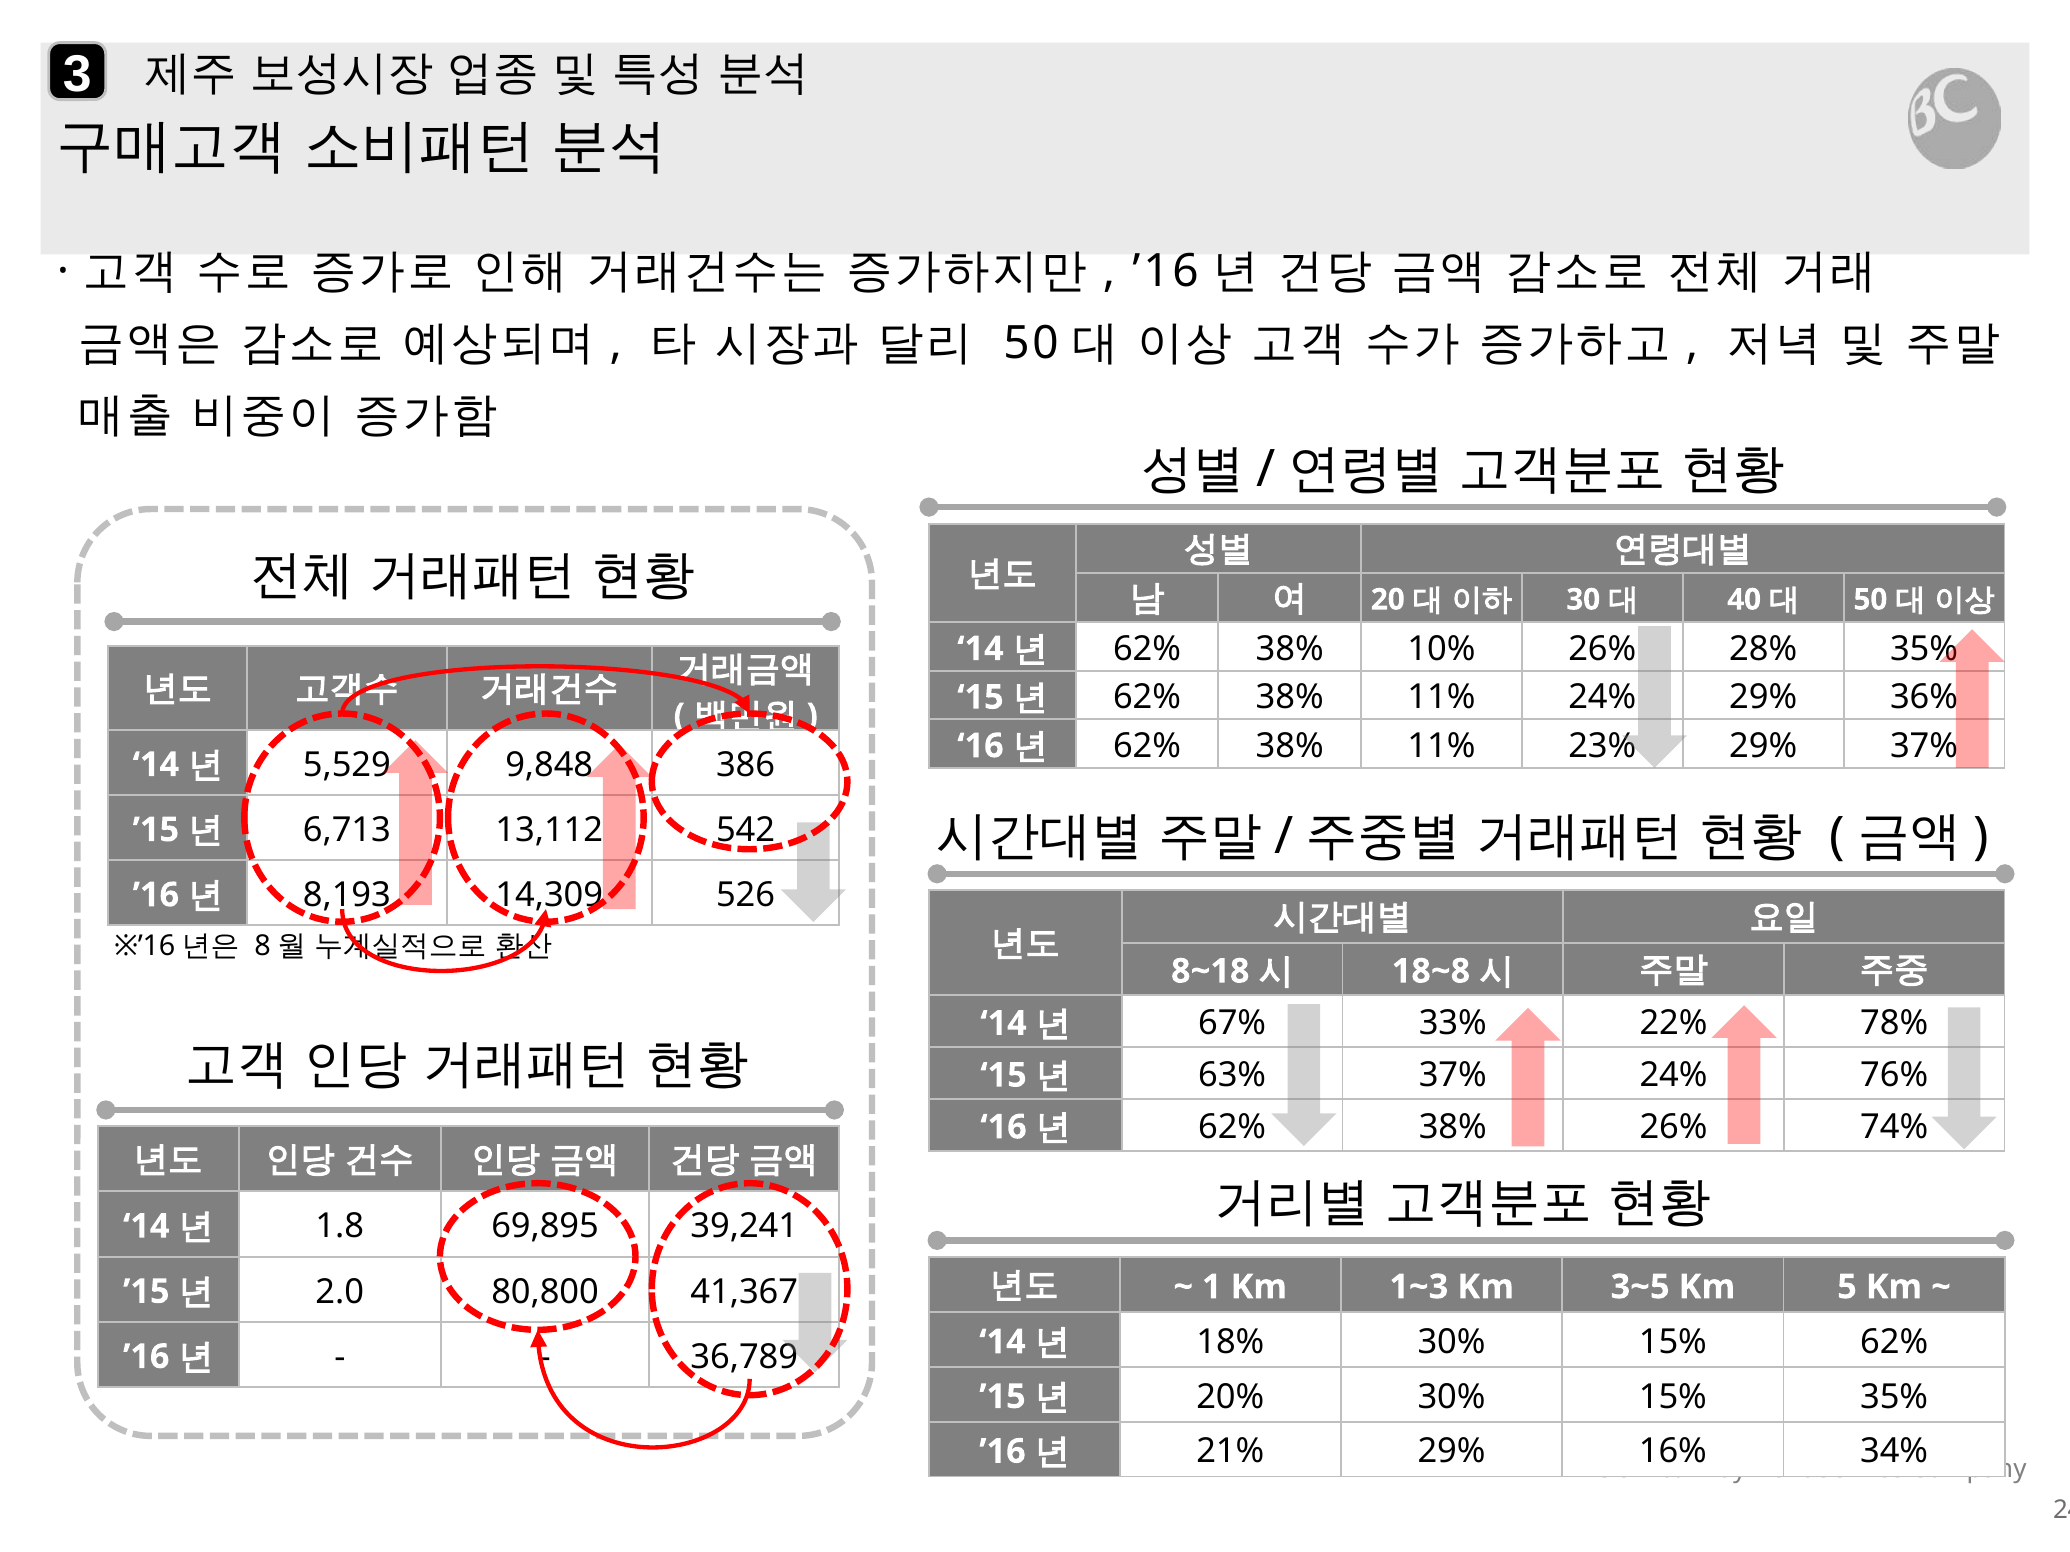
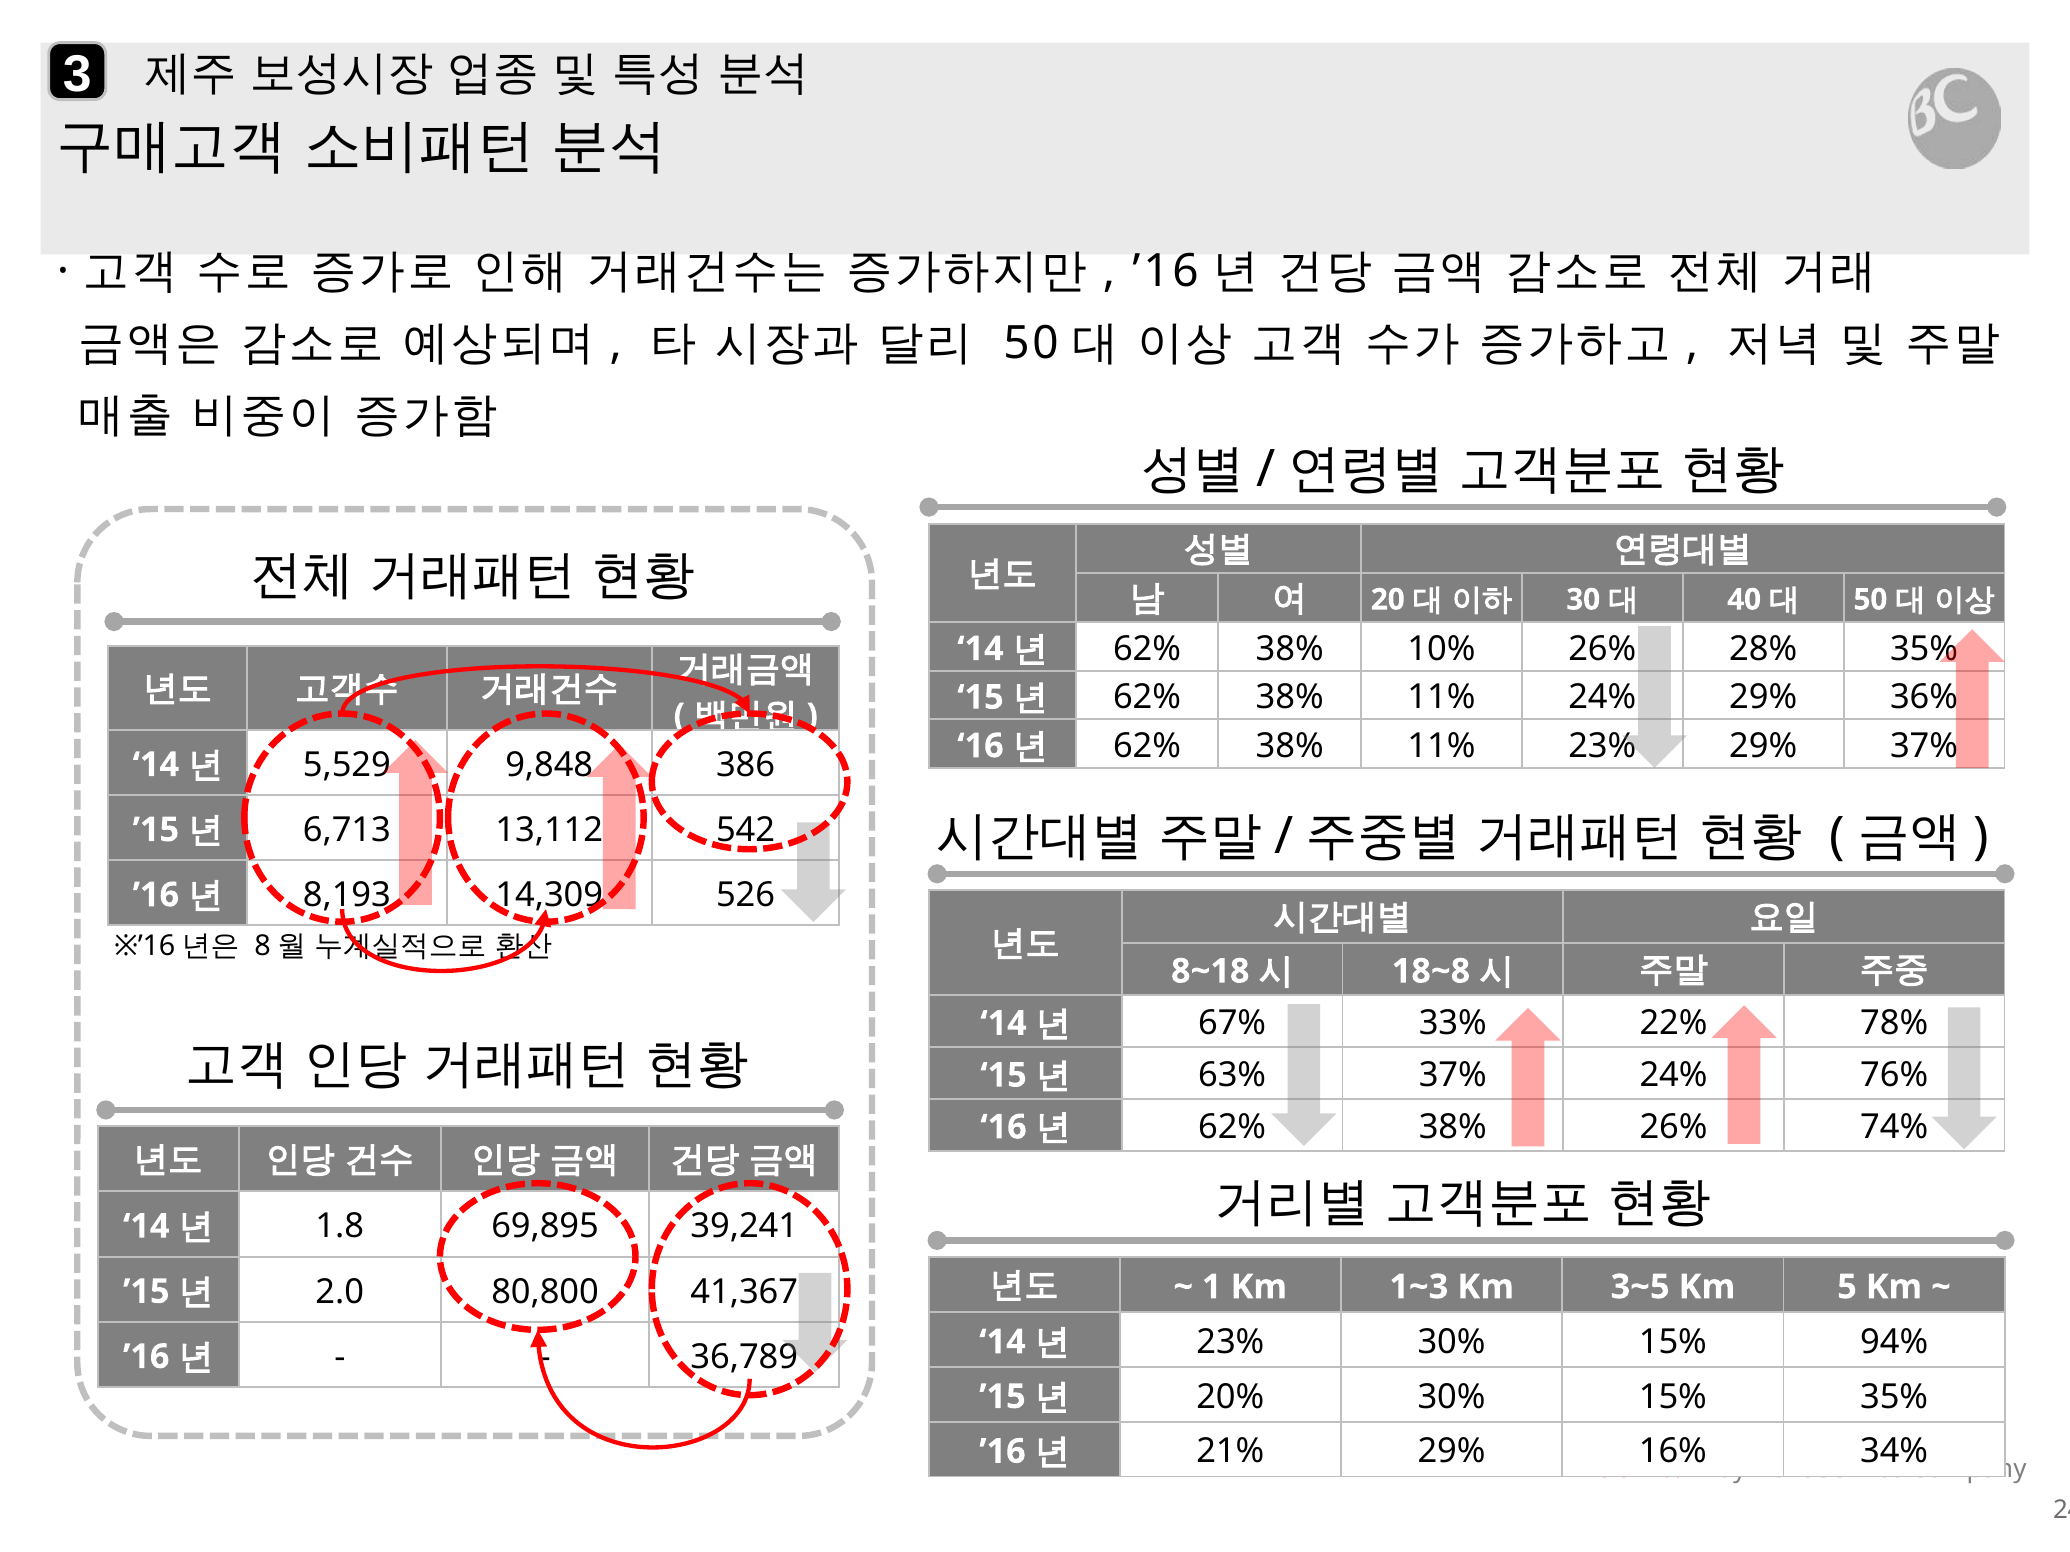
18% at (1230, 1343): 18% -> 23%
15% 62%: 62% -> 94%
